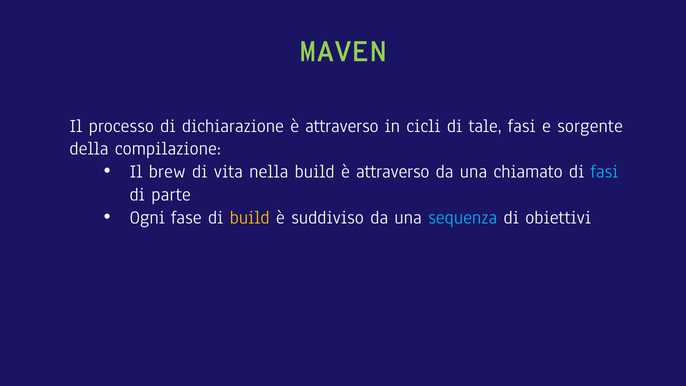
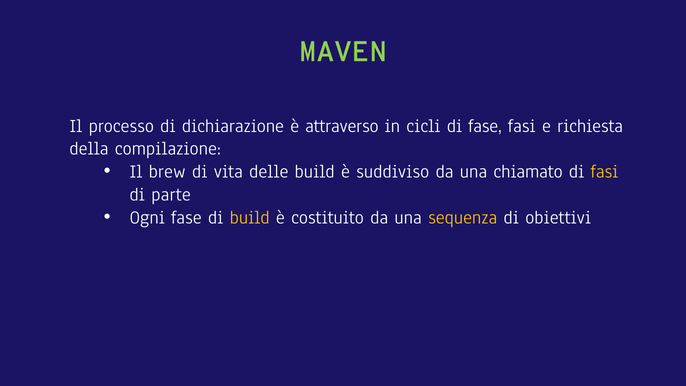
di tale: tale -> fase
sorgente: sorgente -> richiesta
nella: nella -> delle
build è attraverso: attraverso -> suddiviso
fasi at (605, 172) colour: light blue -> yellow
suddiviso: suddiviso -> costituito
sequenza colour: light blue -> yellow
